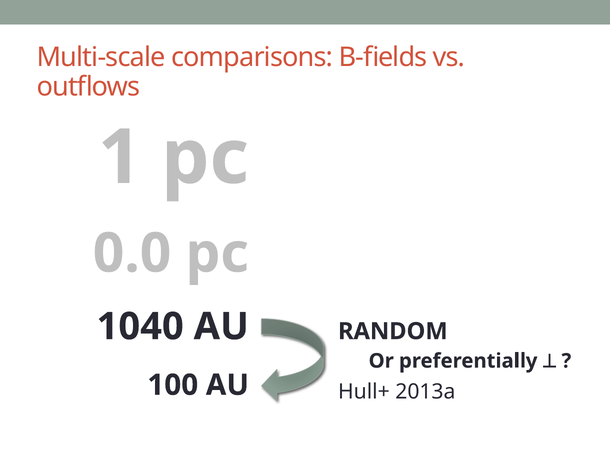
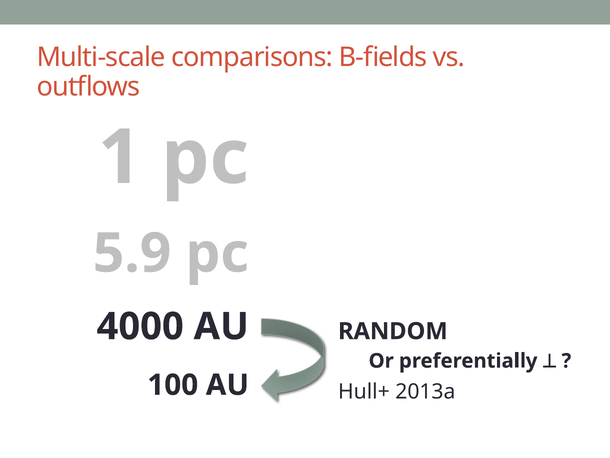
0.0: 0.0 -> 5.9
1040: 1040 -> 4000
